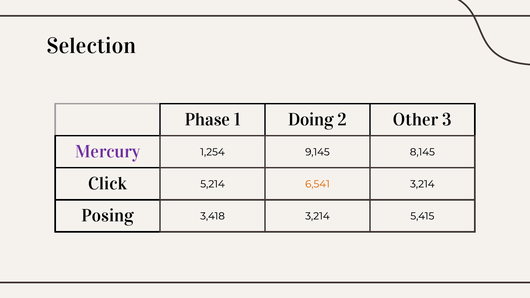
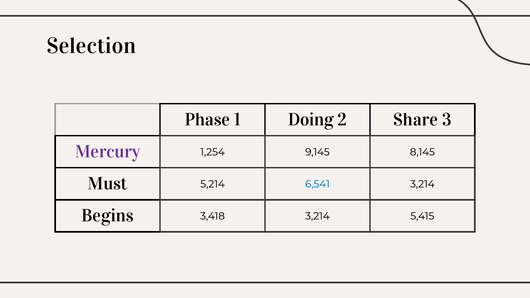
Other: Other -> Share
Click: Click -> Must
6,541 colour: orange -> blue
Posing: Posing -> Begins
